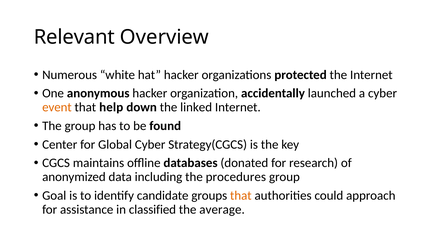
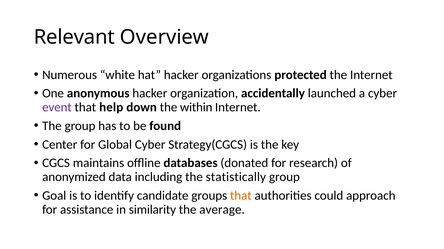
event colour: orange -> purple
linked: linked -> within
procedures: procedures -> statistically
classified: classified -> similarity
